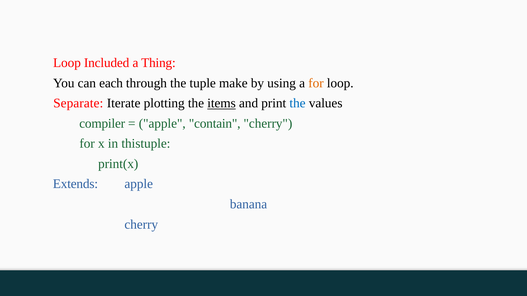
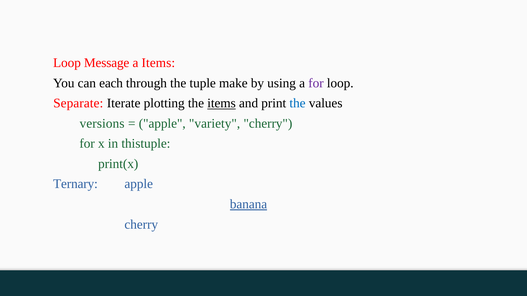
Included: Included -> Message
a Thing: Thing -> Items
for at (316, 83) colour: orange -> purple
compiler: compiler -> versions
contain: contain -> variety
Extends: Extends -> Ternary
banana underline: none -> present
